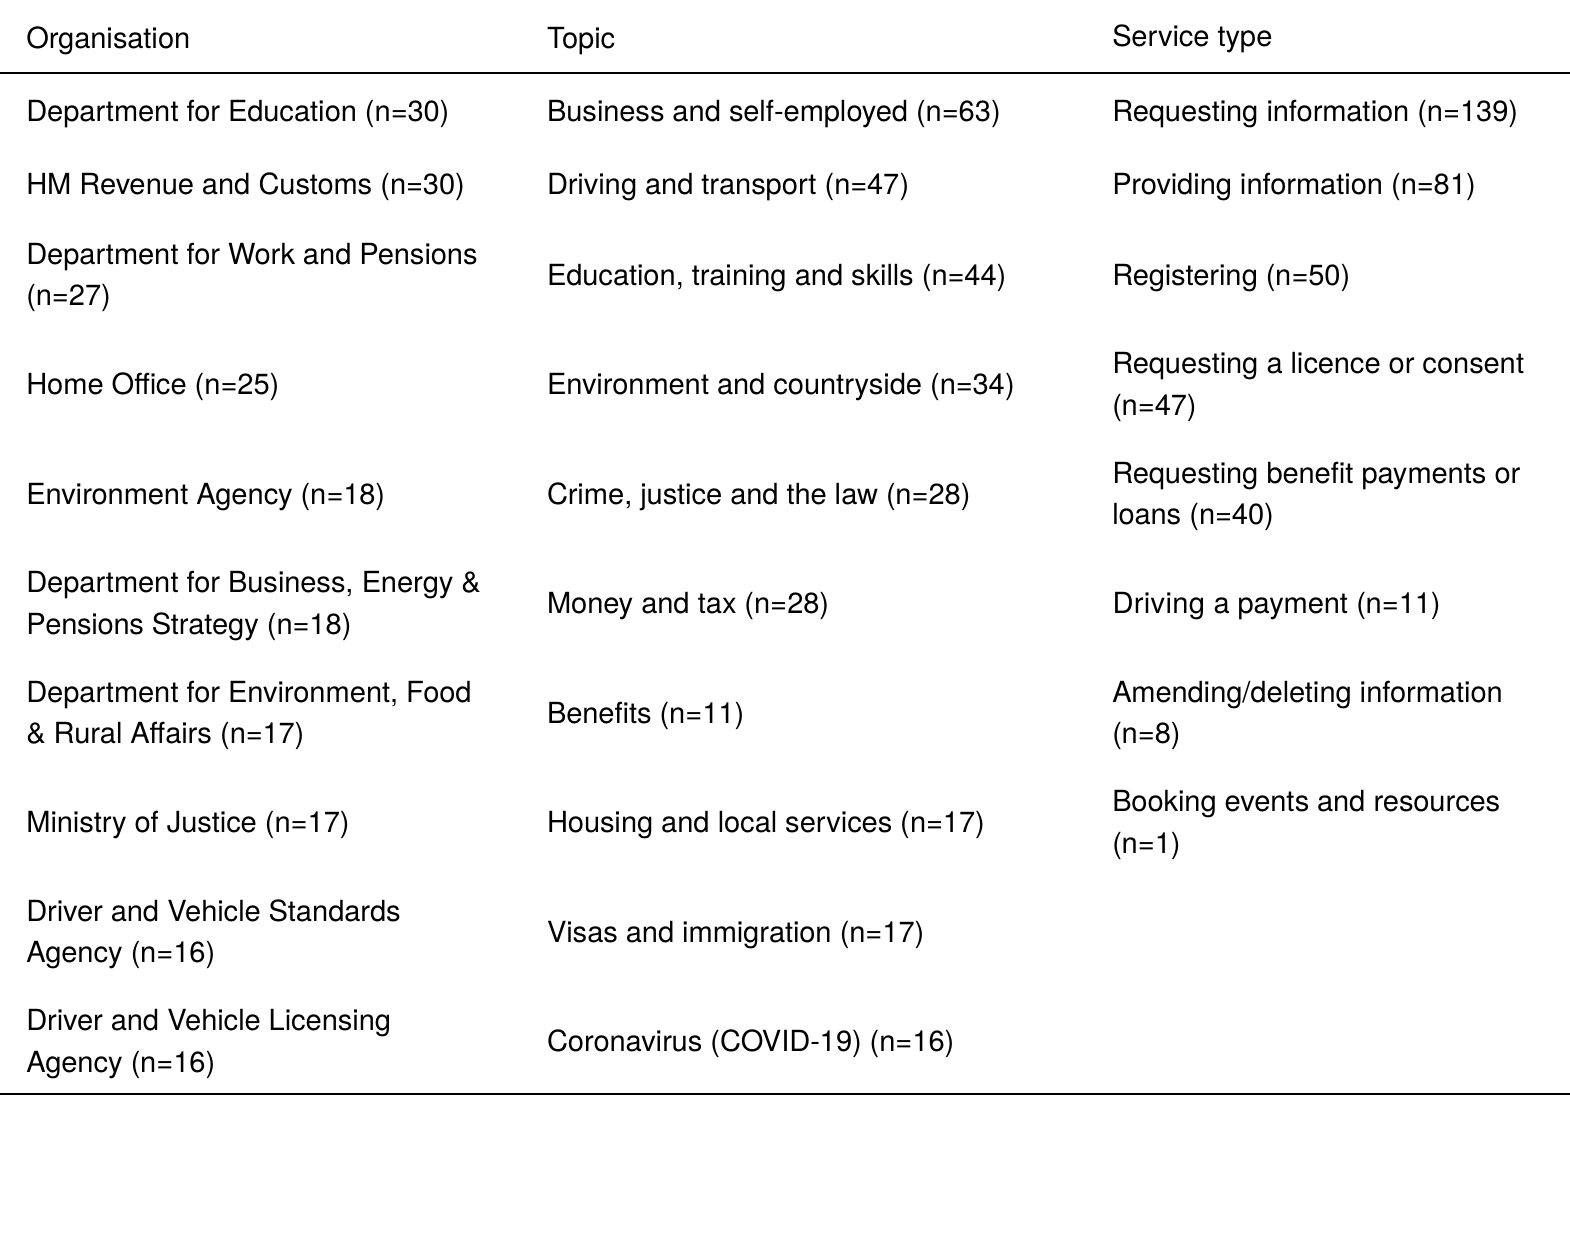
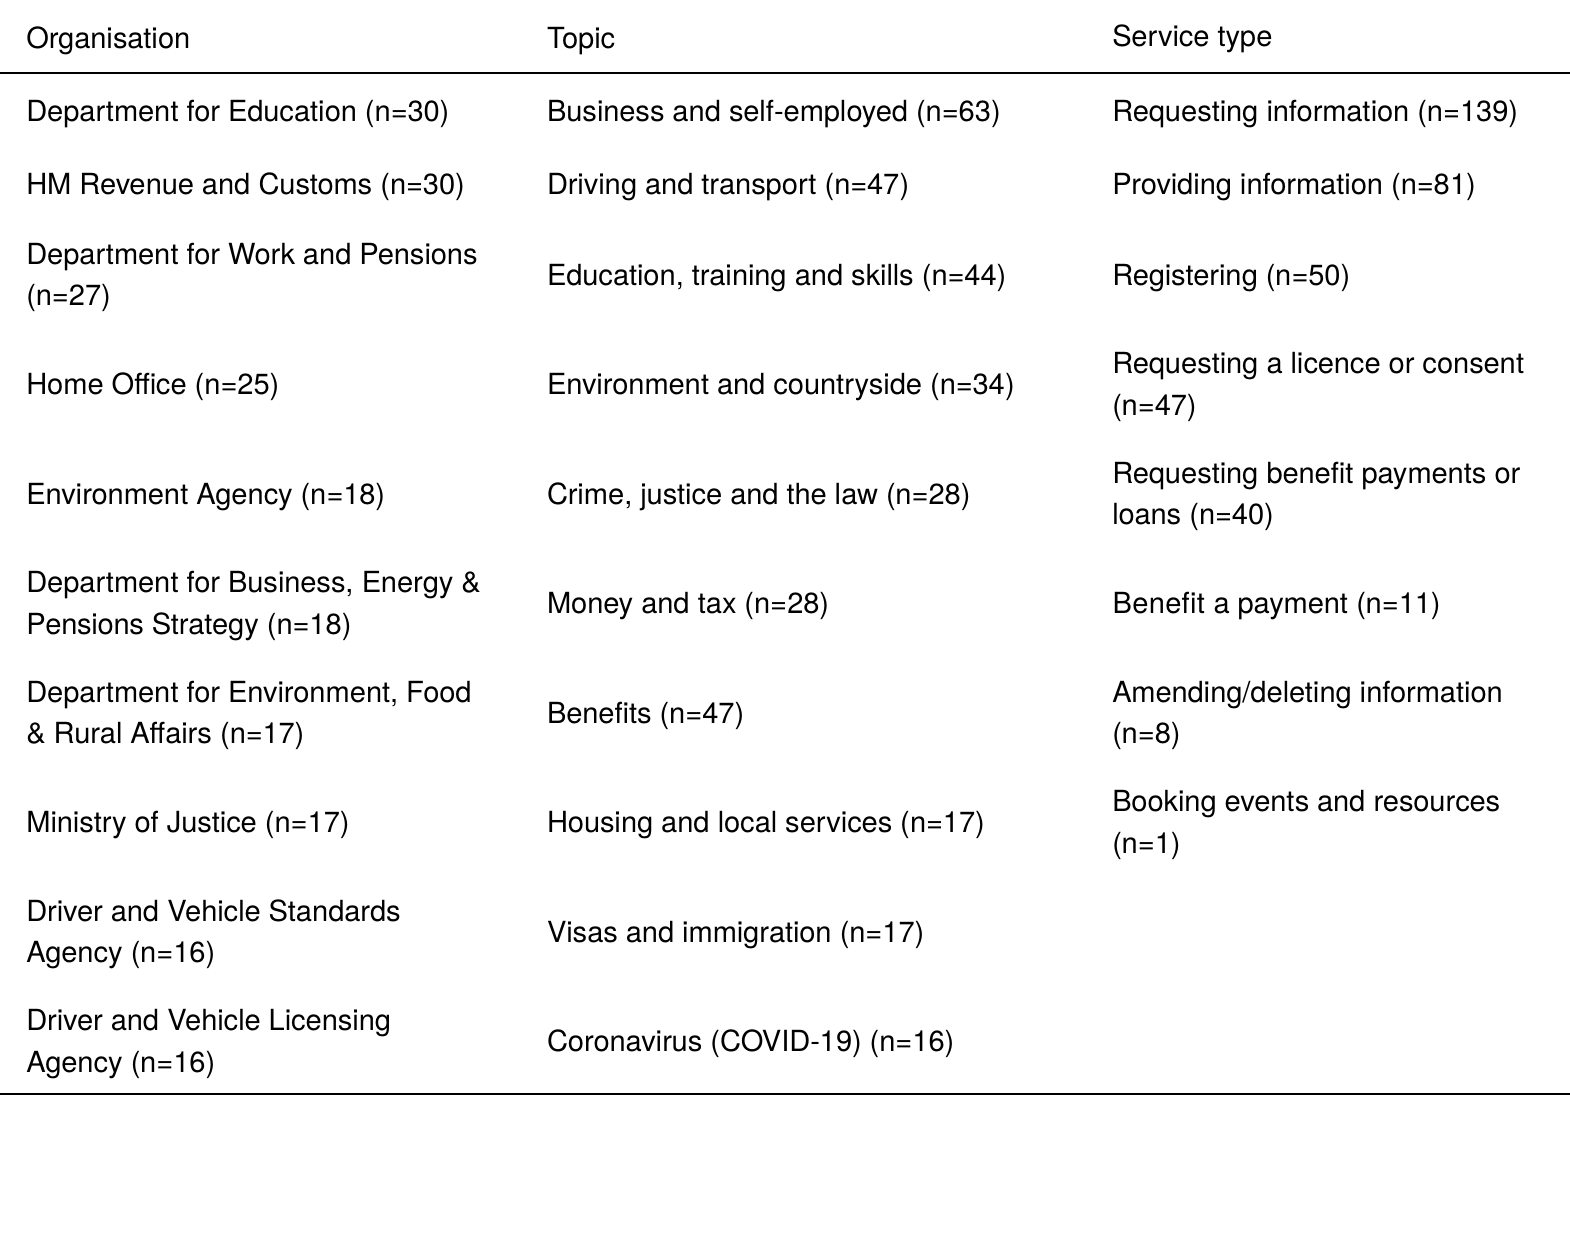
n=28 Driving: Driving -> Benefit
Benefits n=11: n=11 -> n=47
